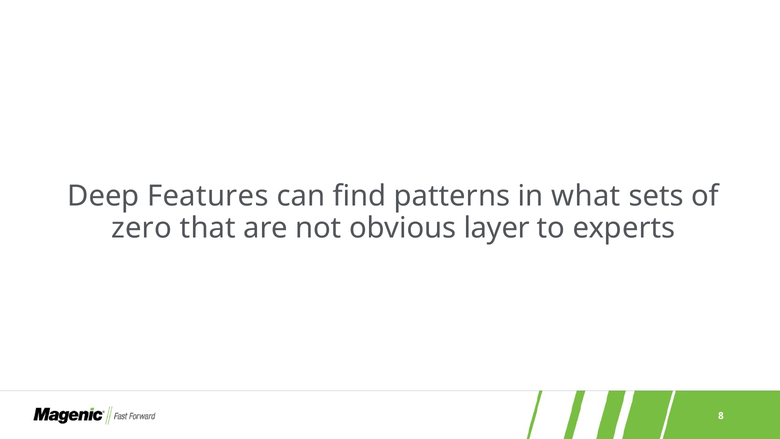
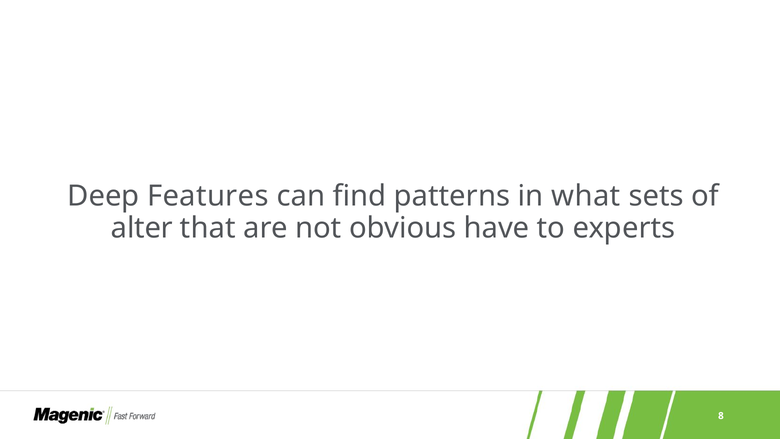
zero: zero -> alter
layer: layer -> have
